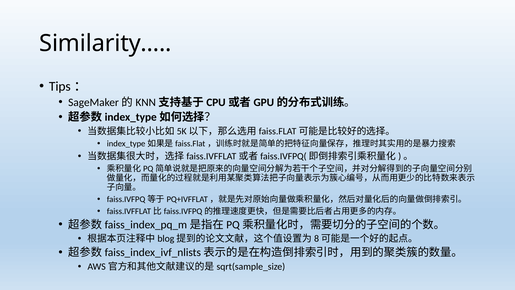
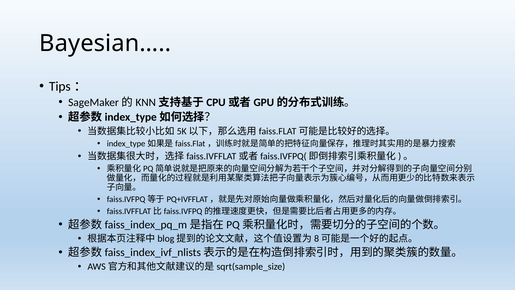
Similarity…: Similarity… -> Bayesian…
